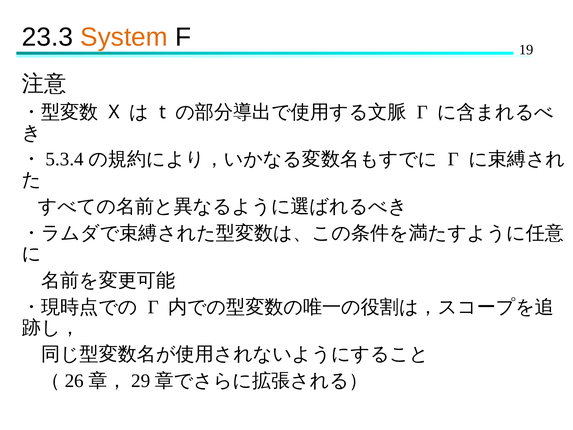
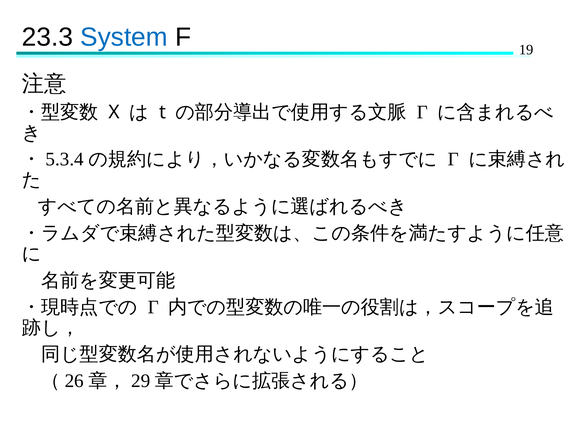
System colour: orange -> blue
